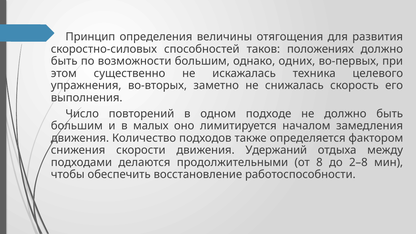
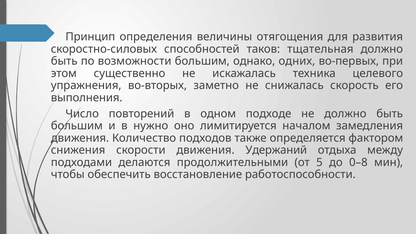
положениях: положениях -> тщательная
малых: малых -> нужно
8: 8 -> 5
2–8: 2–8 -> 0–8
